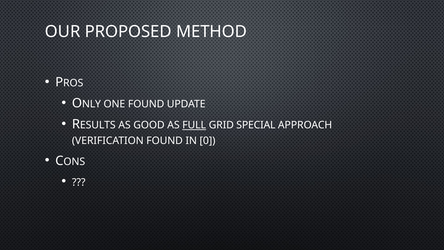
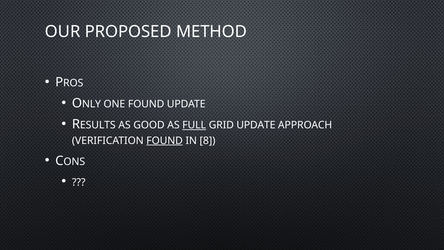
GRID SPECIAL: SPECIAL -> UPDATE
FOUND at (165, 140) underline: none -> present
0: 0 -> 8
